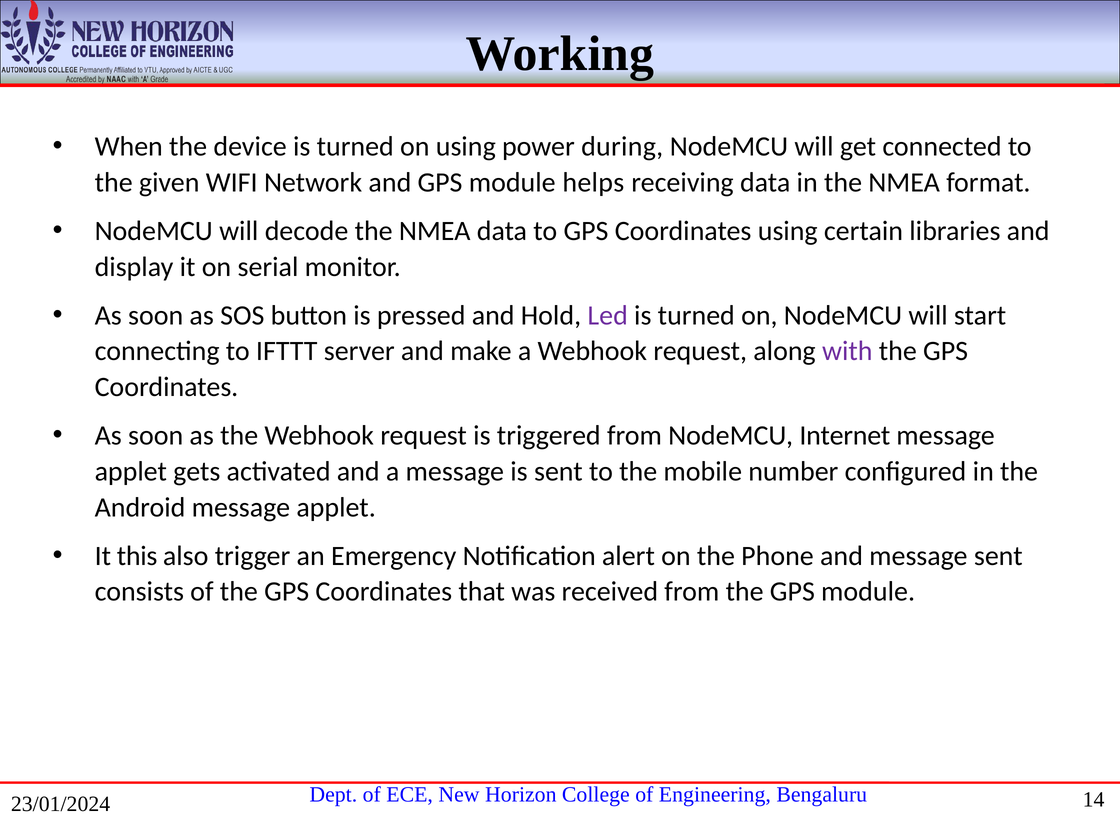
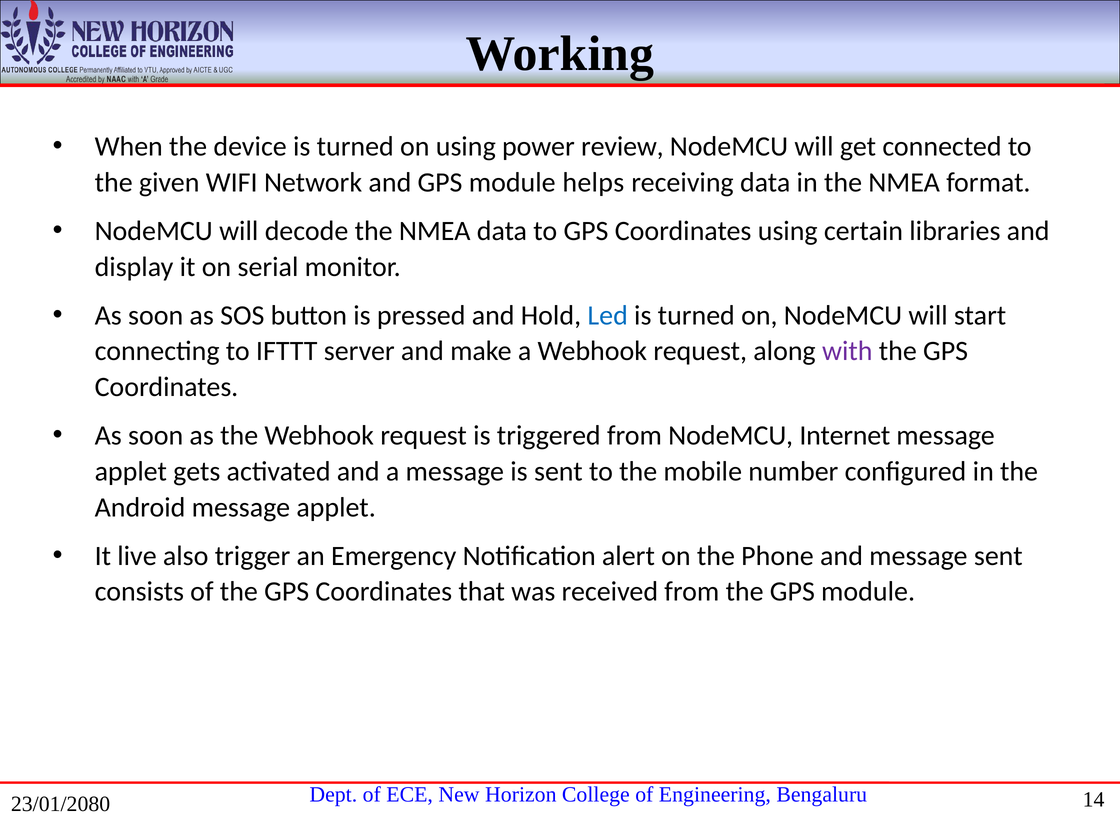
during: during -> review
Led colour: purple -> blue
this: this -> live
23/01/2024: 23/01/2024 -> 23/01/2080
